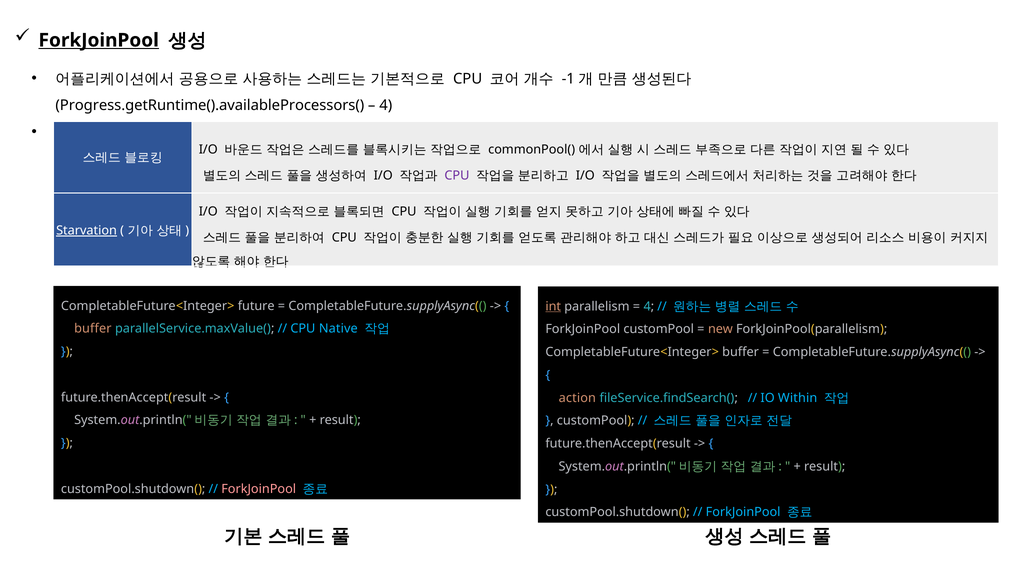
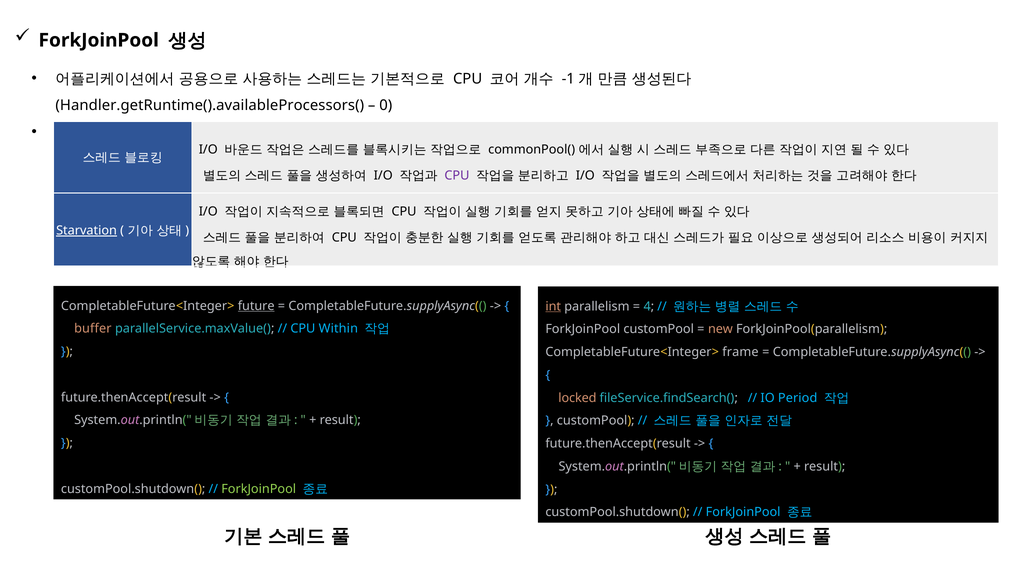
ForkJoinPool at (99, 40) underline: present -> none
Progress.getRuntime().availableProcessors(: Progress.getRuntime().availableProcessors( -> Handler.getRuntime().availableProcessors(
4 at (386, 106): 4 -> 0
future underline: none -> present
Native: Native -> Within
CompletableFuture<Integer> buffer: buffer -> frame
action: action -> locked
Within: Within -> Period
ForkJoinPool at (259, 489) colour: pink -> light green
